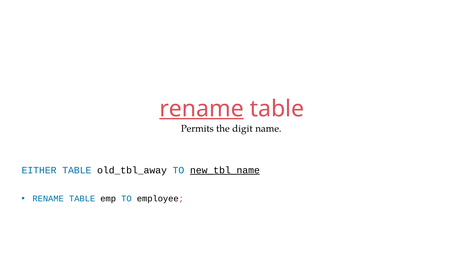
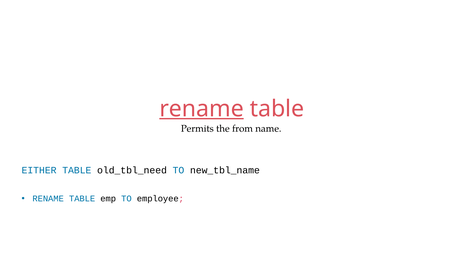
digit: digit -> from
old_tbl_away: old_tbl_away -> old_tbl_need
new_tbl_name underline: present -> none
